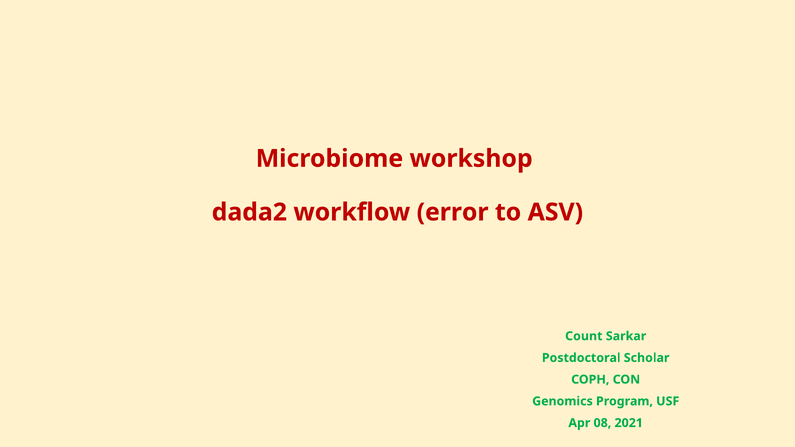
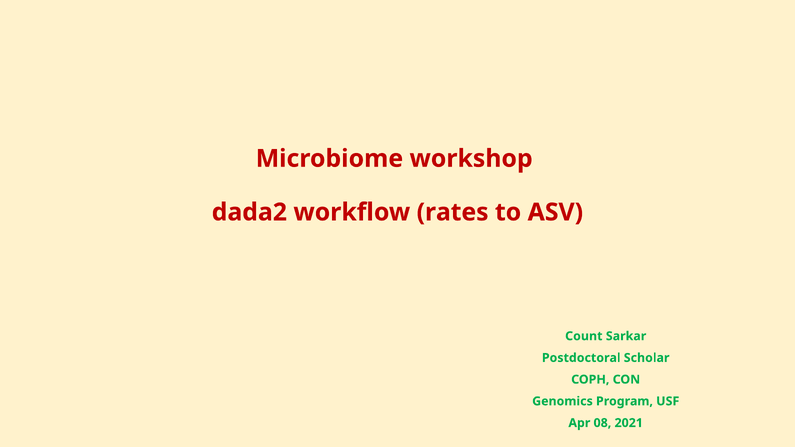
error: error -> rates
